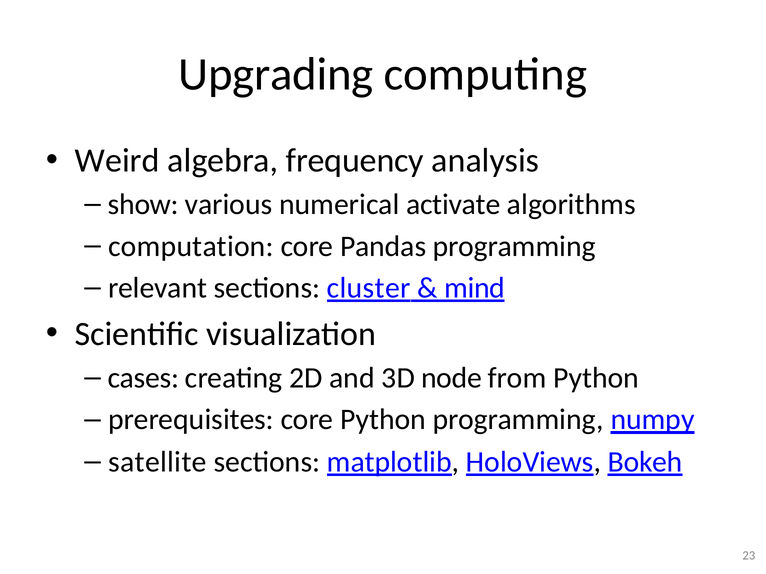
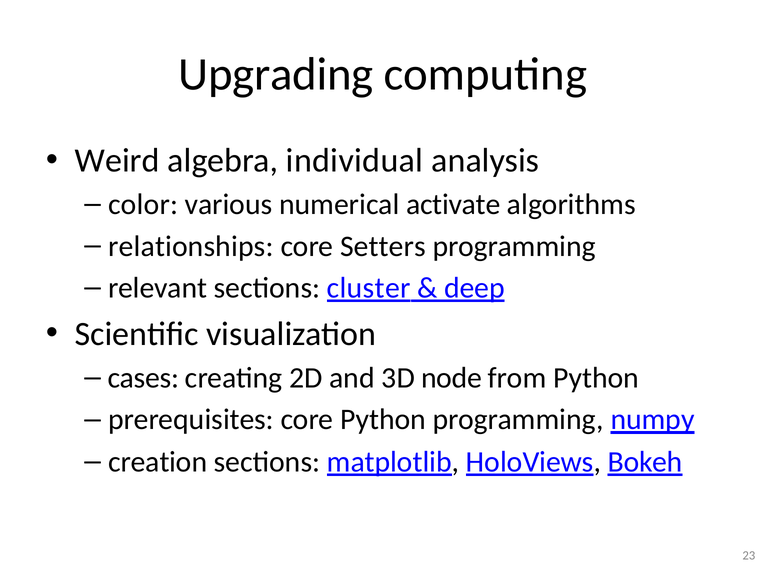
frequency: frequency -> individual
show: show -> color
computation: computation -> relationships
Pandas: Pandas -> Setters
mind: mind -> deep
satellite: satellite -> creation
